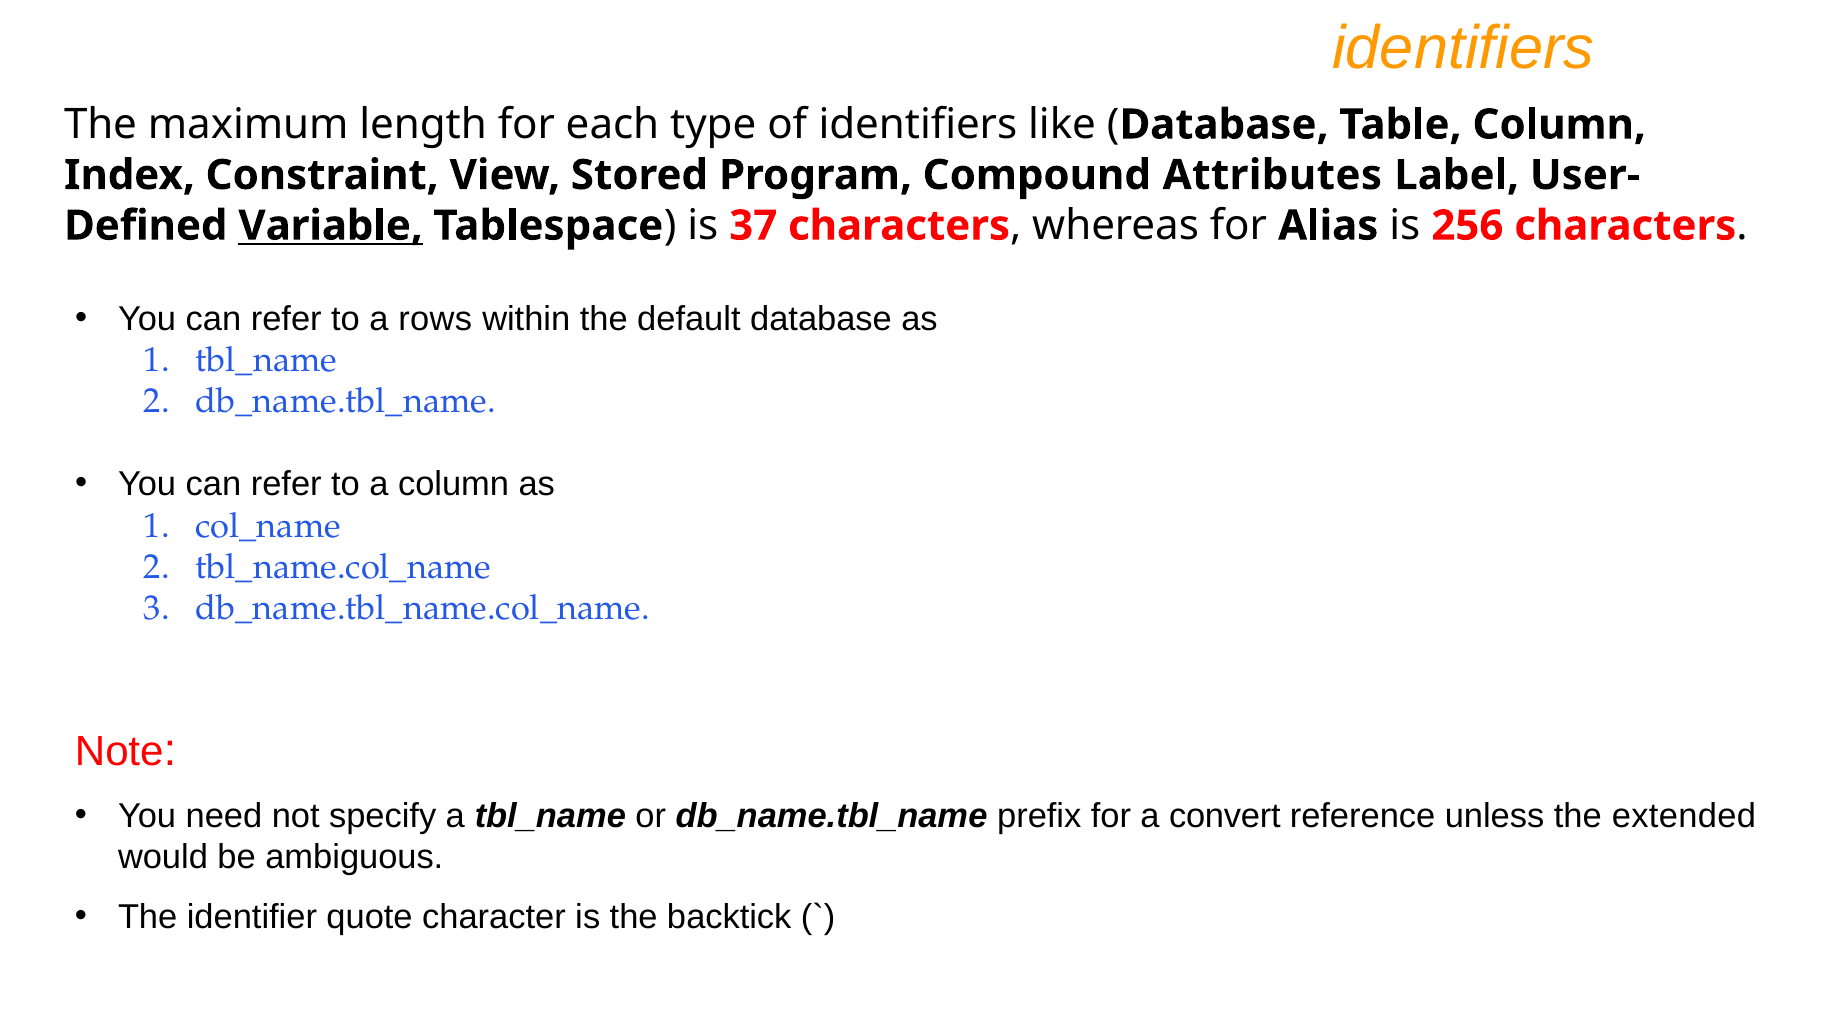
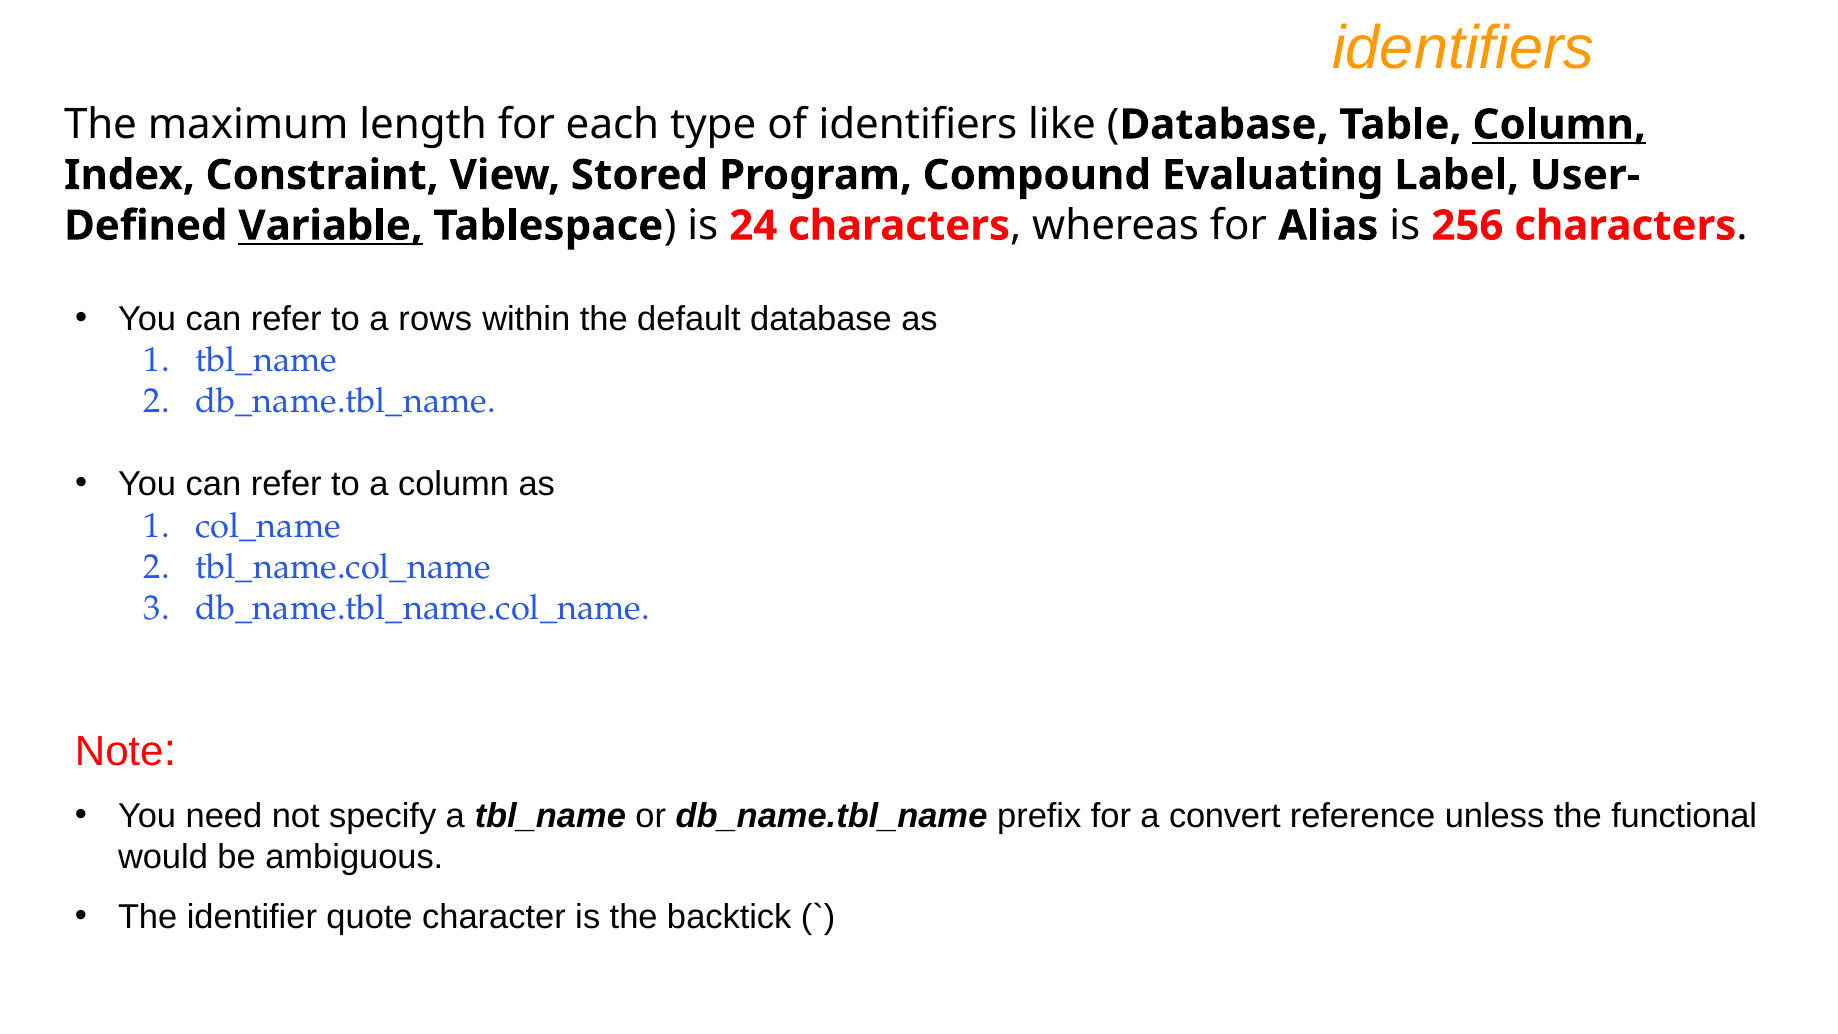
Column at (1559, 125) underline: none -> present
Attributes: Attributes -> Evaluating
37: 37 -> 24
extended: extended -> functional
